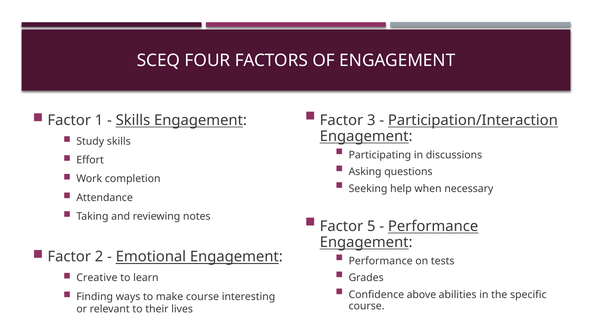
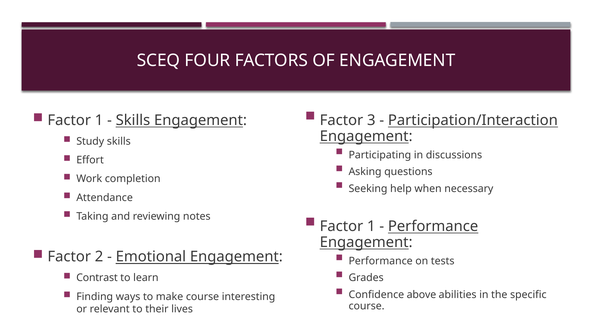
5 at (371, 226): 5 -> 1
Creative: Creative -> Contrast
